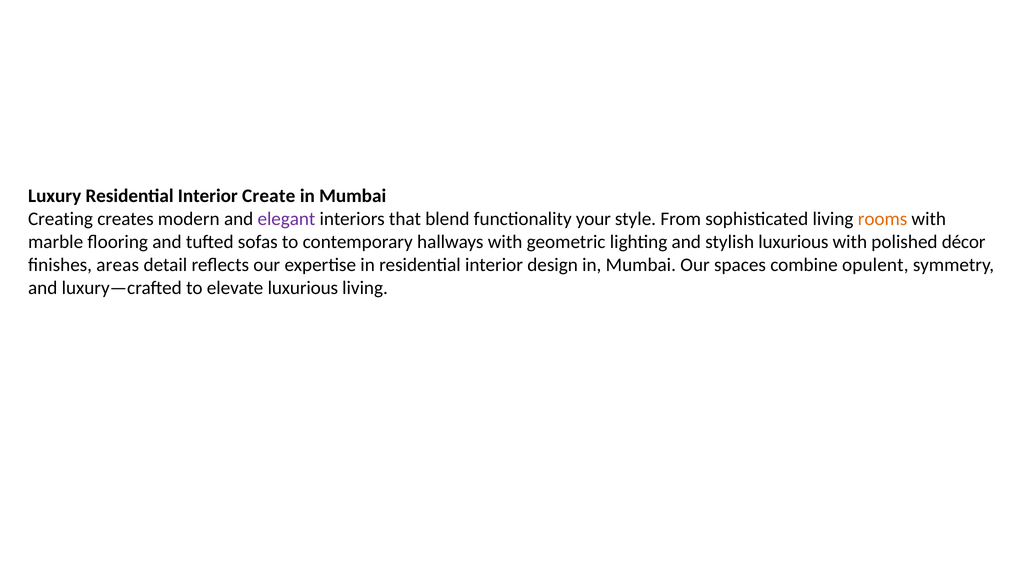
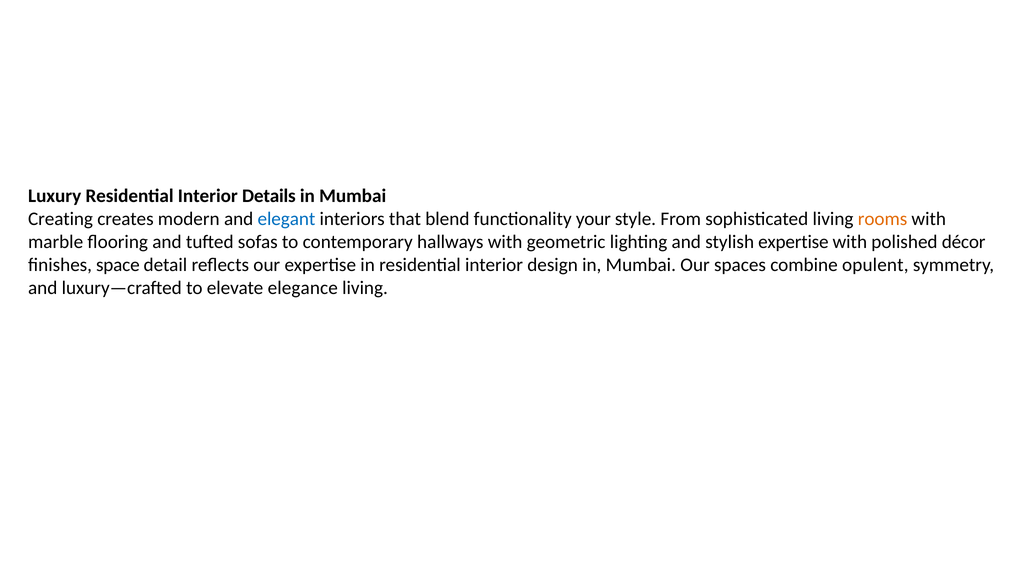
Create: Create -> Details
elegant colour: purple -> blue
stylish luxurious: luxurious -> expertise
areas: areas -> space
elevate luxurious: luxurious -> elegance
